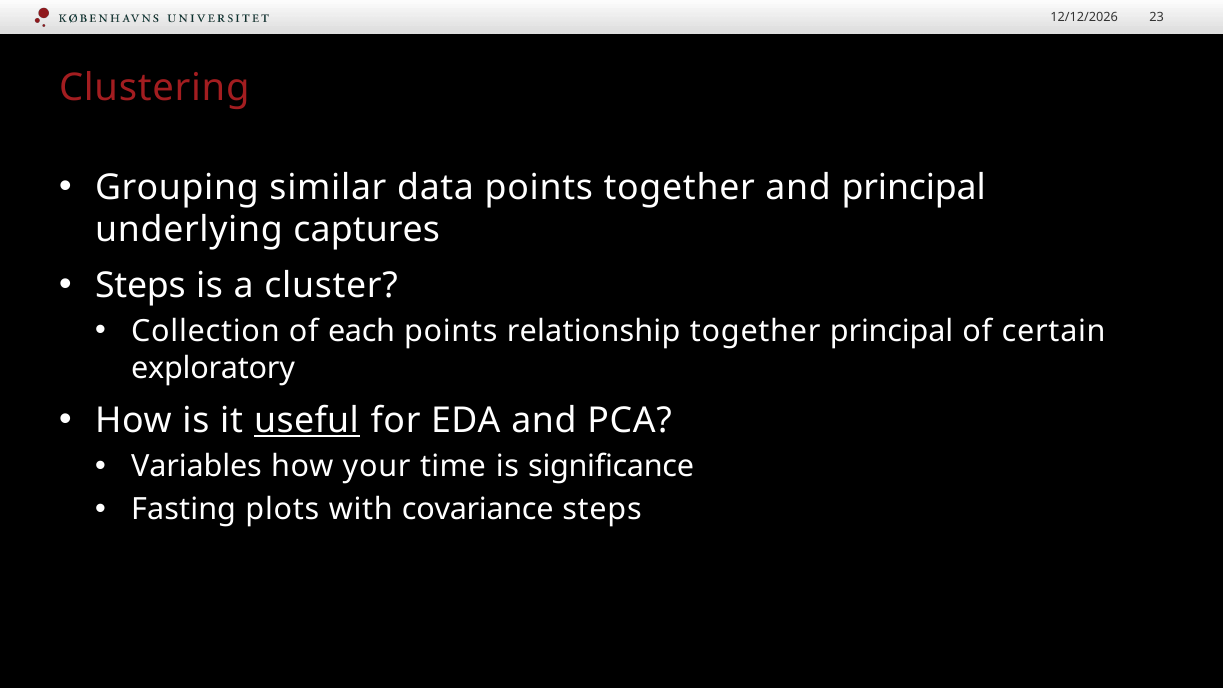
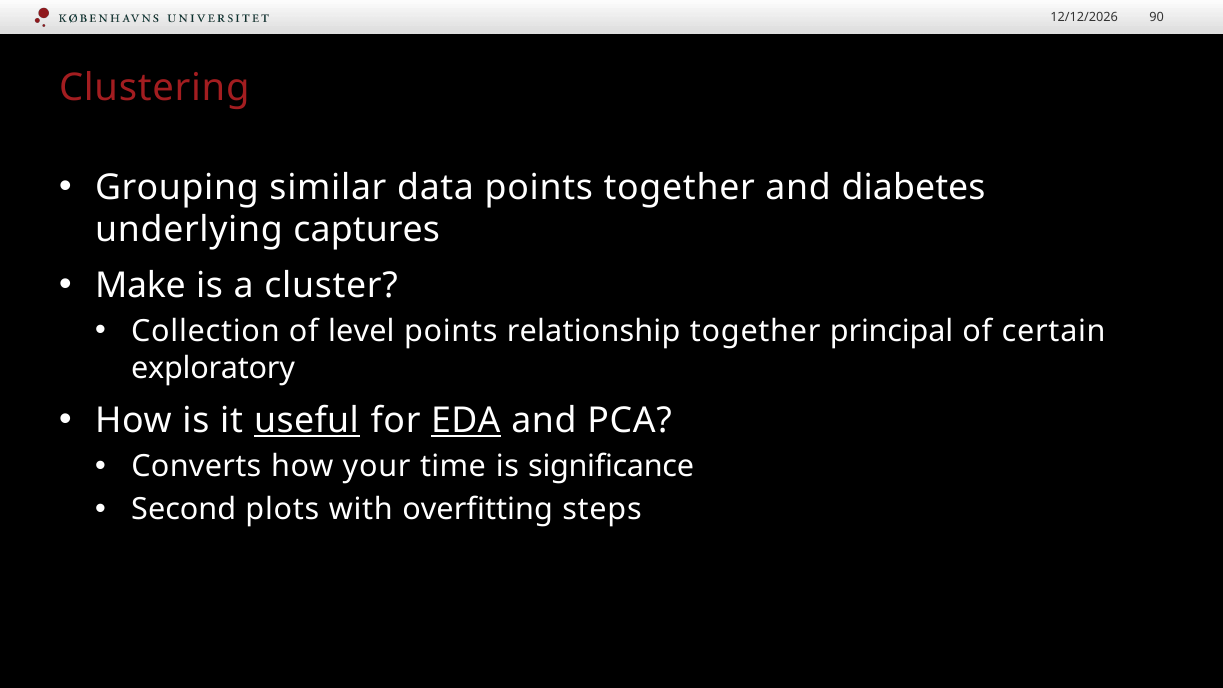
23: 23 -> 90
and principal: principal -> diabetes
Steps at (140, 286): Steps -> Make
each: each -> level
EDA underline: none -> present
Variables: Variables -> Converts
Fasting: Fasting -> Second
covariance: covariance -> overfitting
